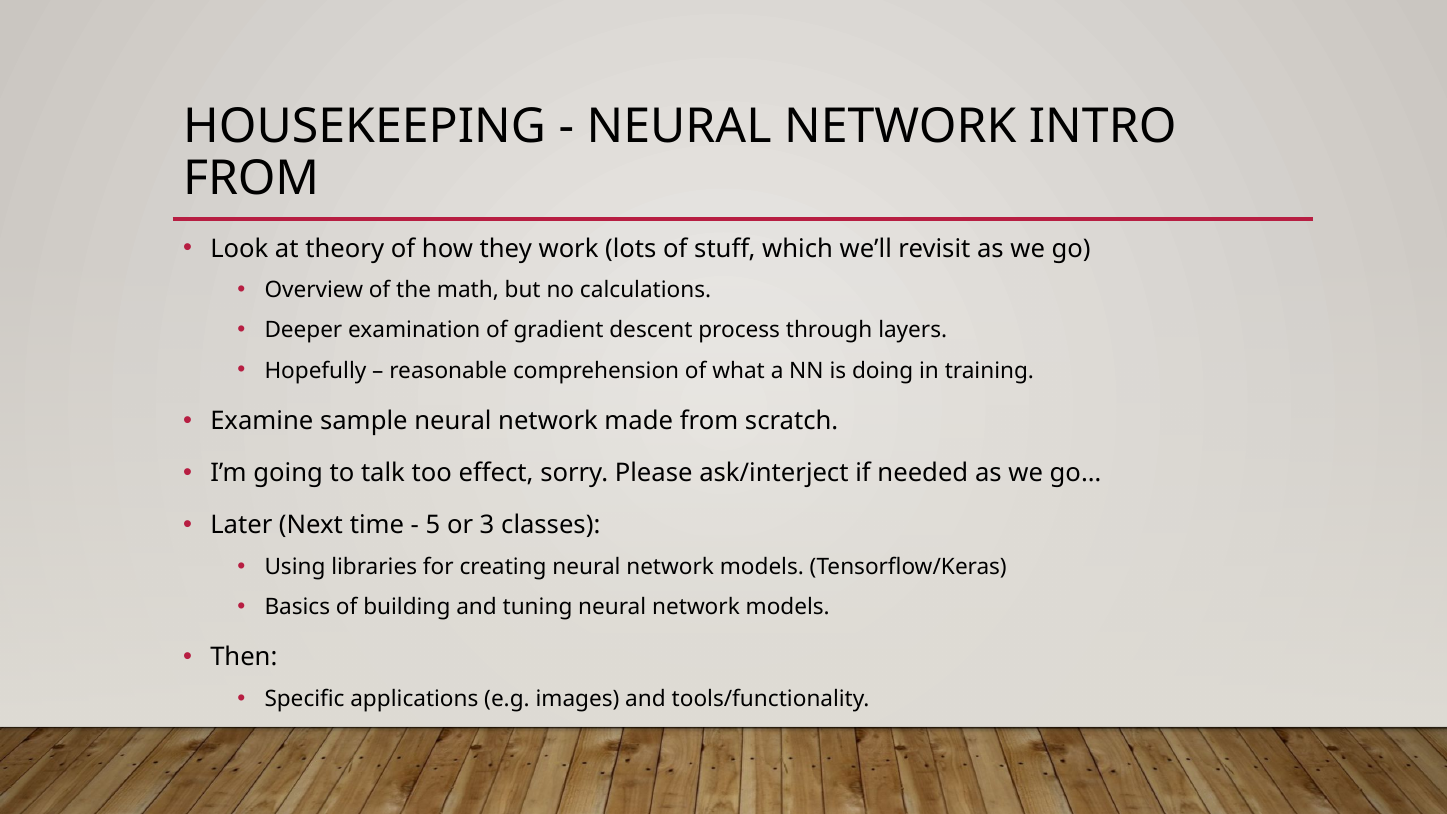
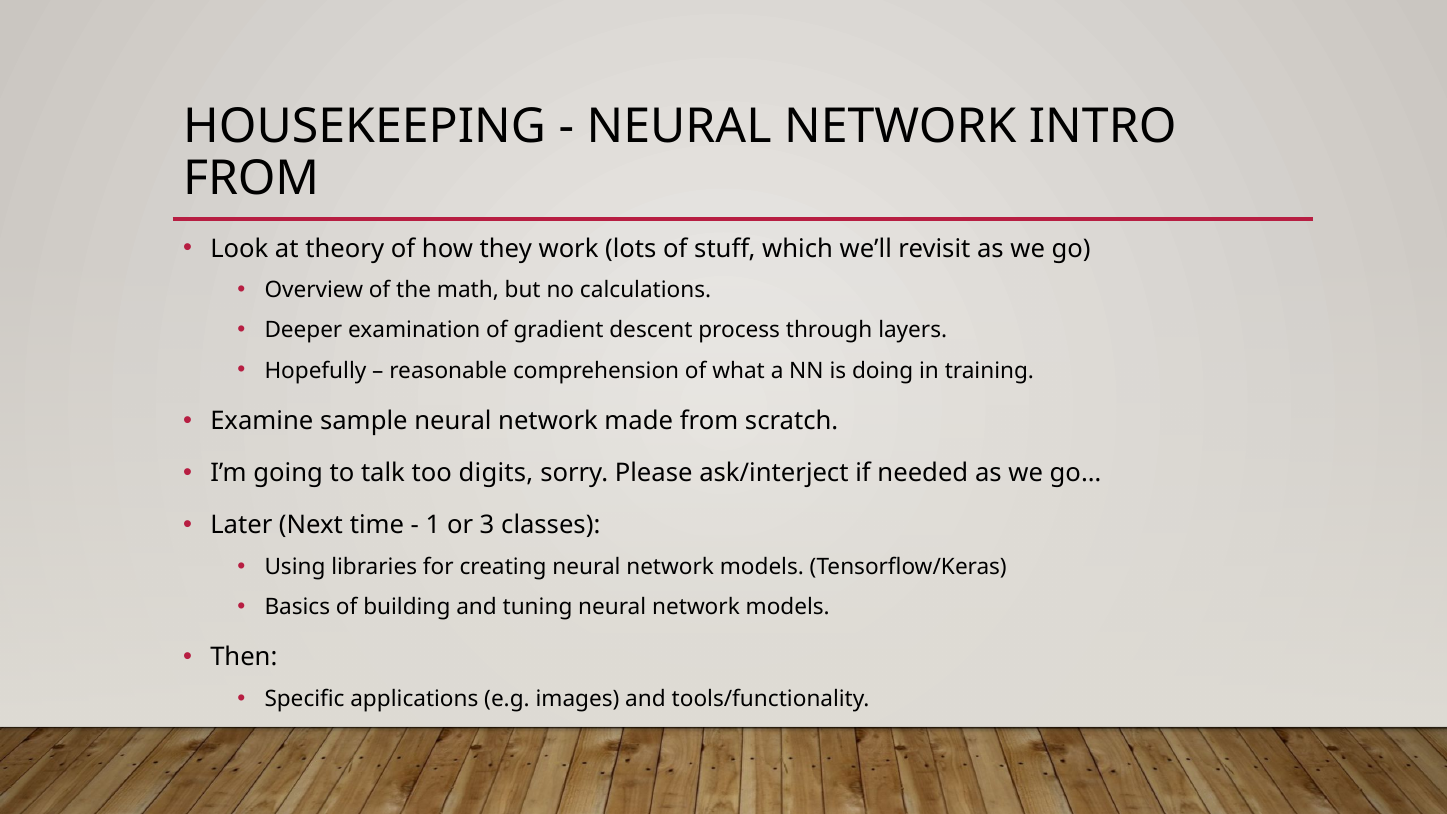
effect: effect -> digits
5: 5 -> 1
